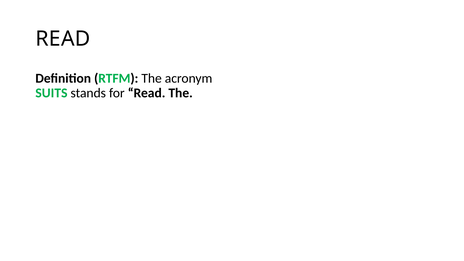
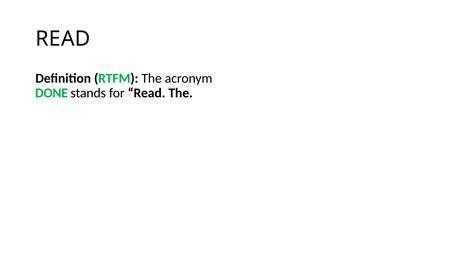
SUITS: SUITS -> DONE
